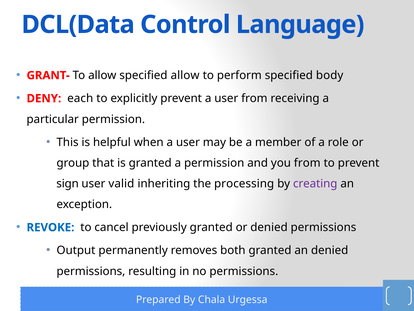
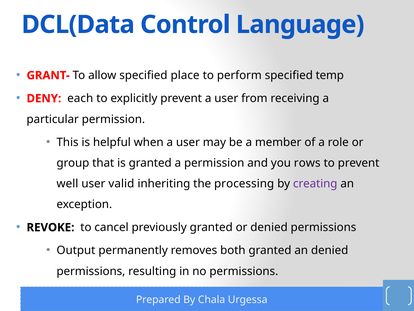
specified allow: allow -> place
body: body -> temp
you from: from -> rows
sign: sign -> well
REVOKE colour: blue -> black
